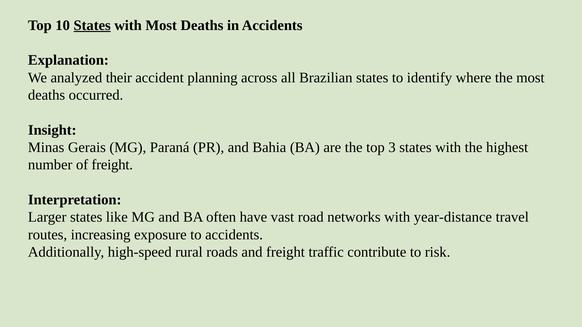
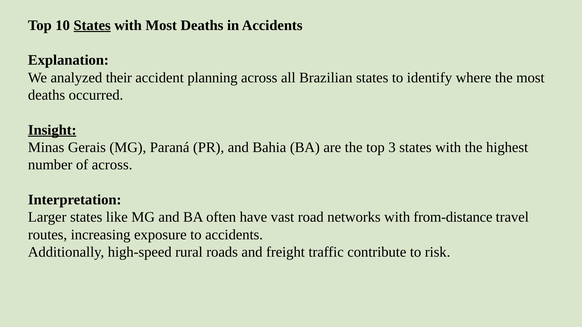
Insight underline: none -> present
of freight: freight -> across
year-distance: year-distance -> from-distance
